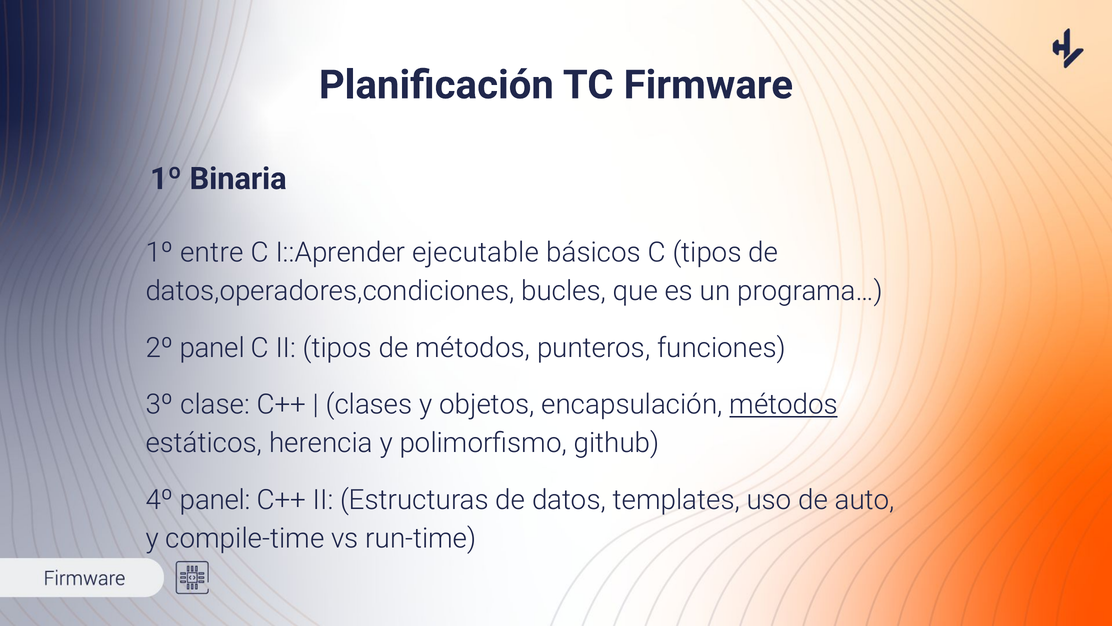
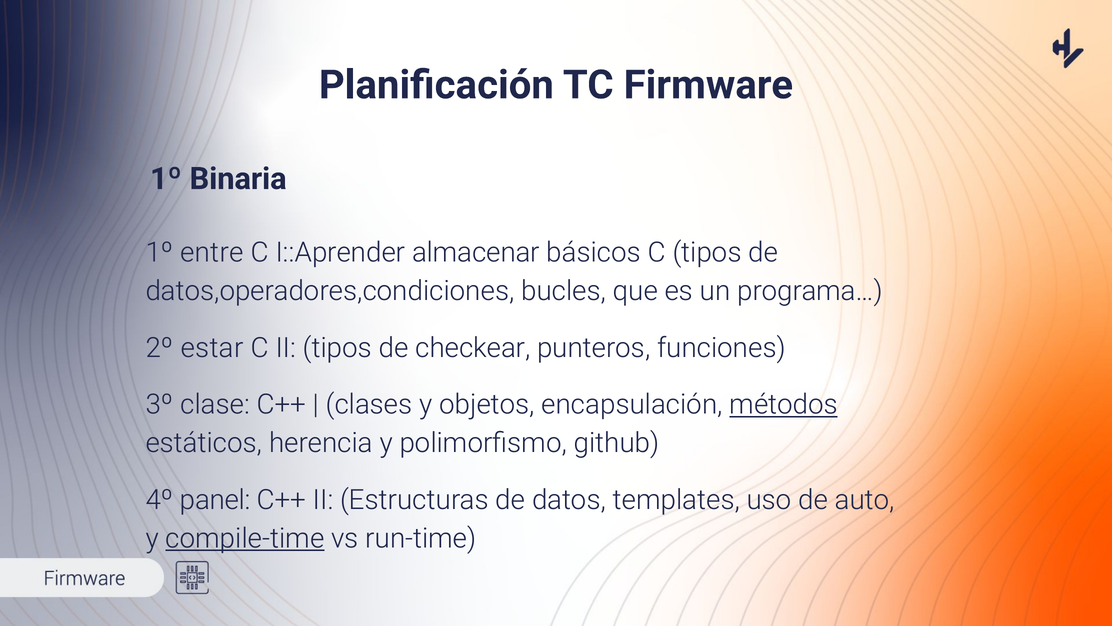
ejecutable: ejecutable -> almacenar
2º panel: panel -> estar
de métodos: métodos -> checkear
compile-time underline: none -> present
